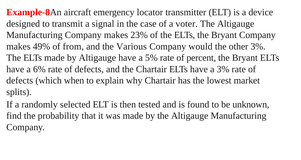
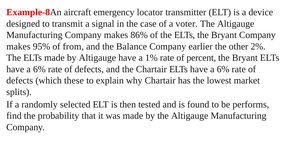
23%: 23% -> 86%
49%: 49% -> 95%
Various: Various -> Balance
would: would -> earlier
other 3%: 3% -> 2%
5%: 5% -> 1%
3% at (223, 69): 3% -> 6%
when: when -> these
unknown: unknown -> performs
